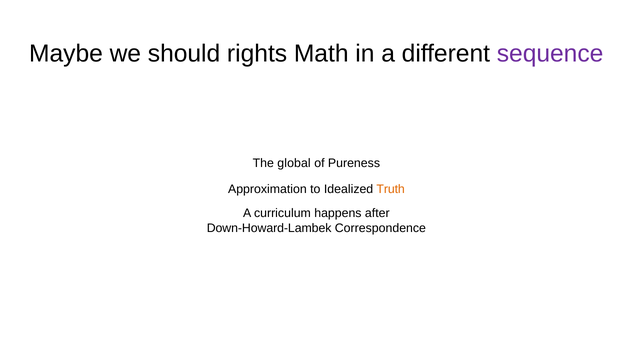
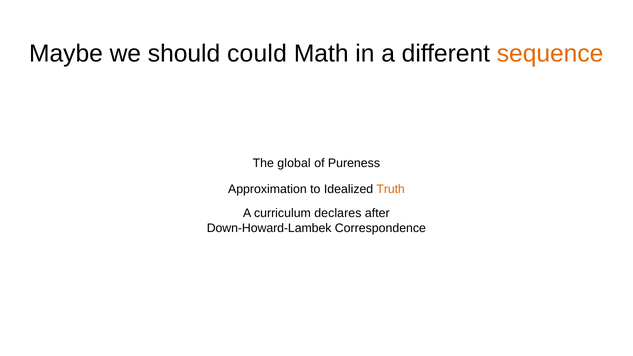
rights: rights -> could
sequence colour: purple -> orange
happens: happens -> declares
